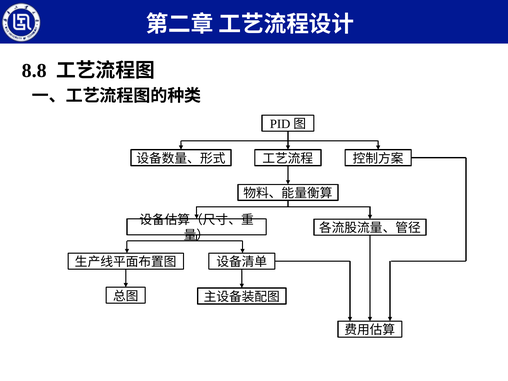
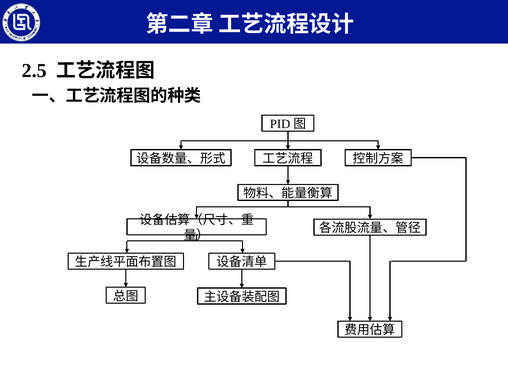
8.8: 8.8 -> 2.5
